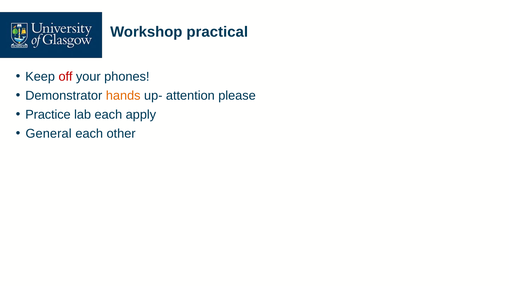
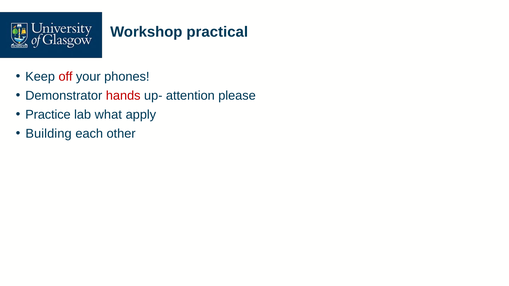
hands colour: orange -> red
lab each: each -> what
General: General -> Building
